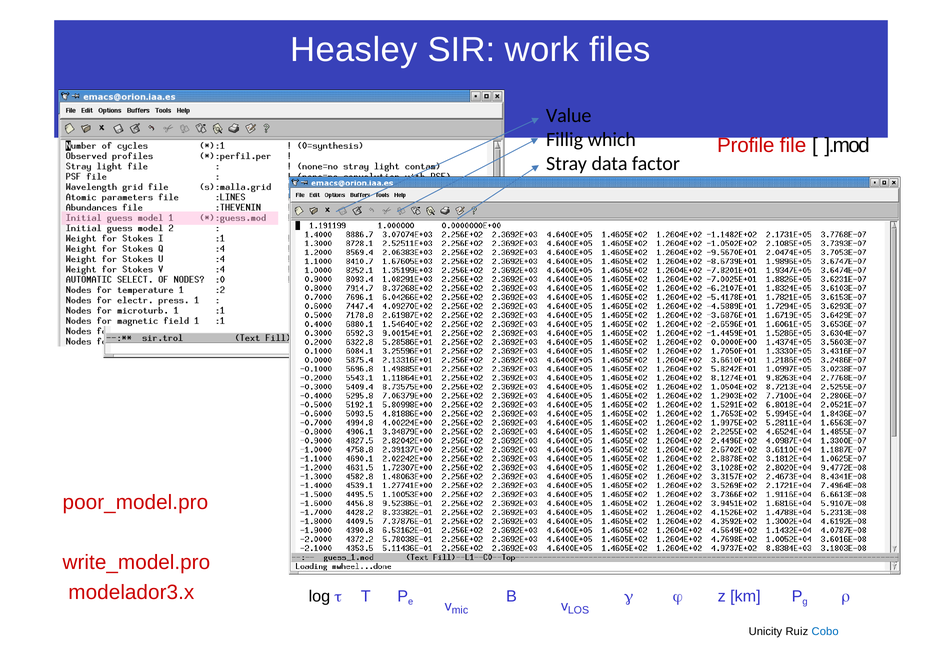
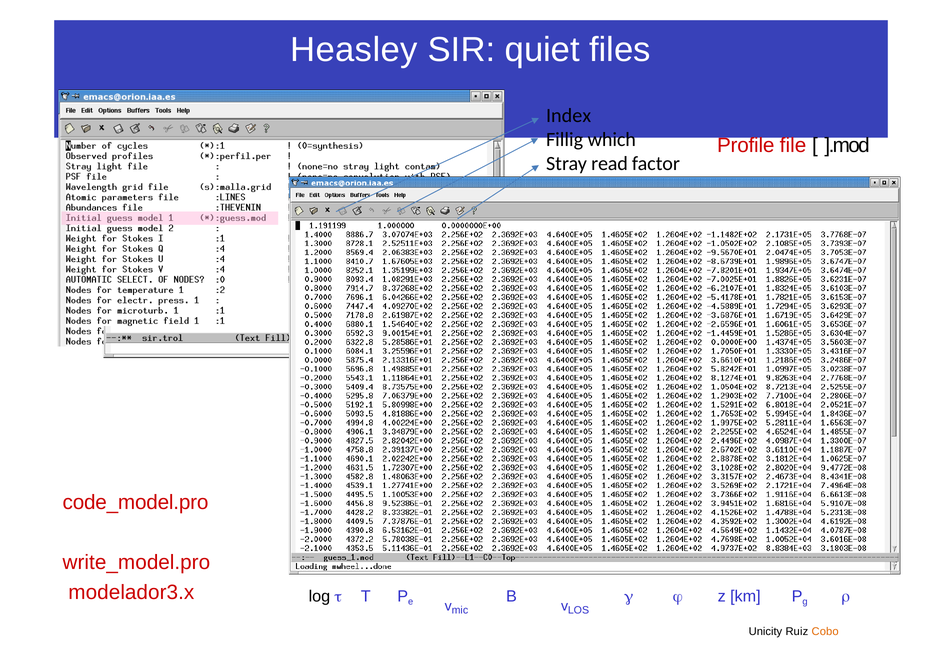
work: work -> quiet
Value: Value -> Index
data: data -> read
poor_model.pro: poor_model.pro -> code_model.pro
Cobo colour: blue -> orange
